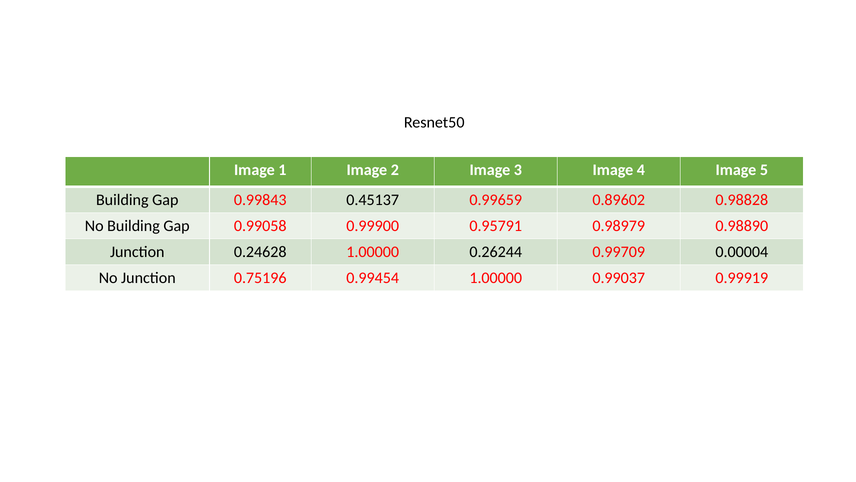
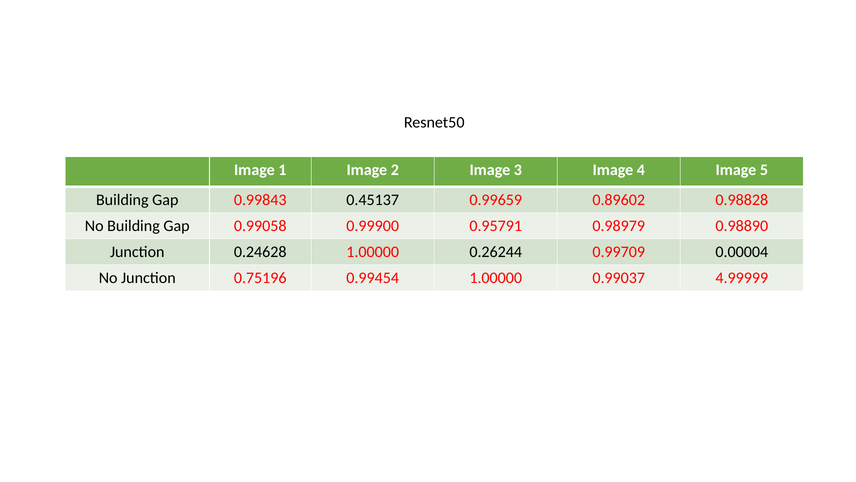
0.99919: 0.99919 -> 4.99999
